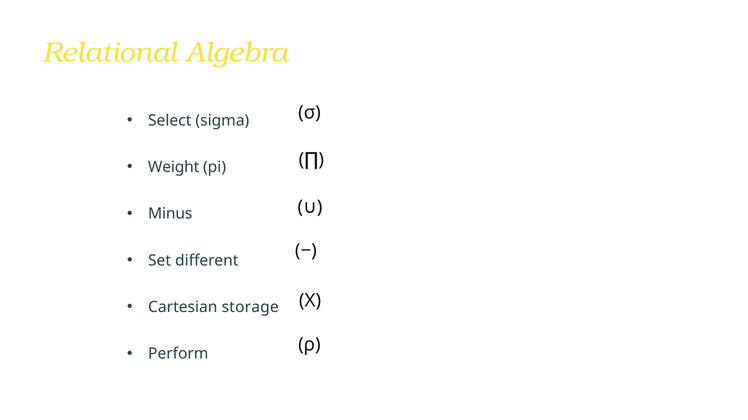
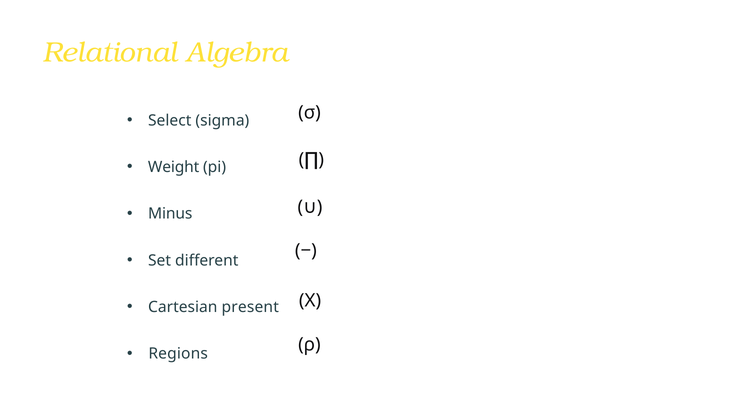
storage: storage -> present
Perform: Perform -> Regions
